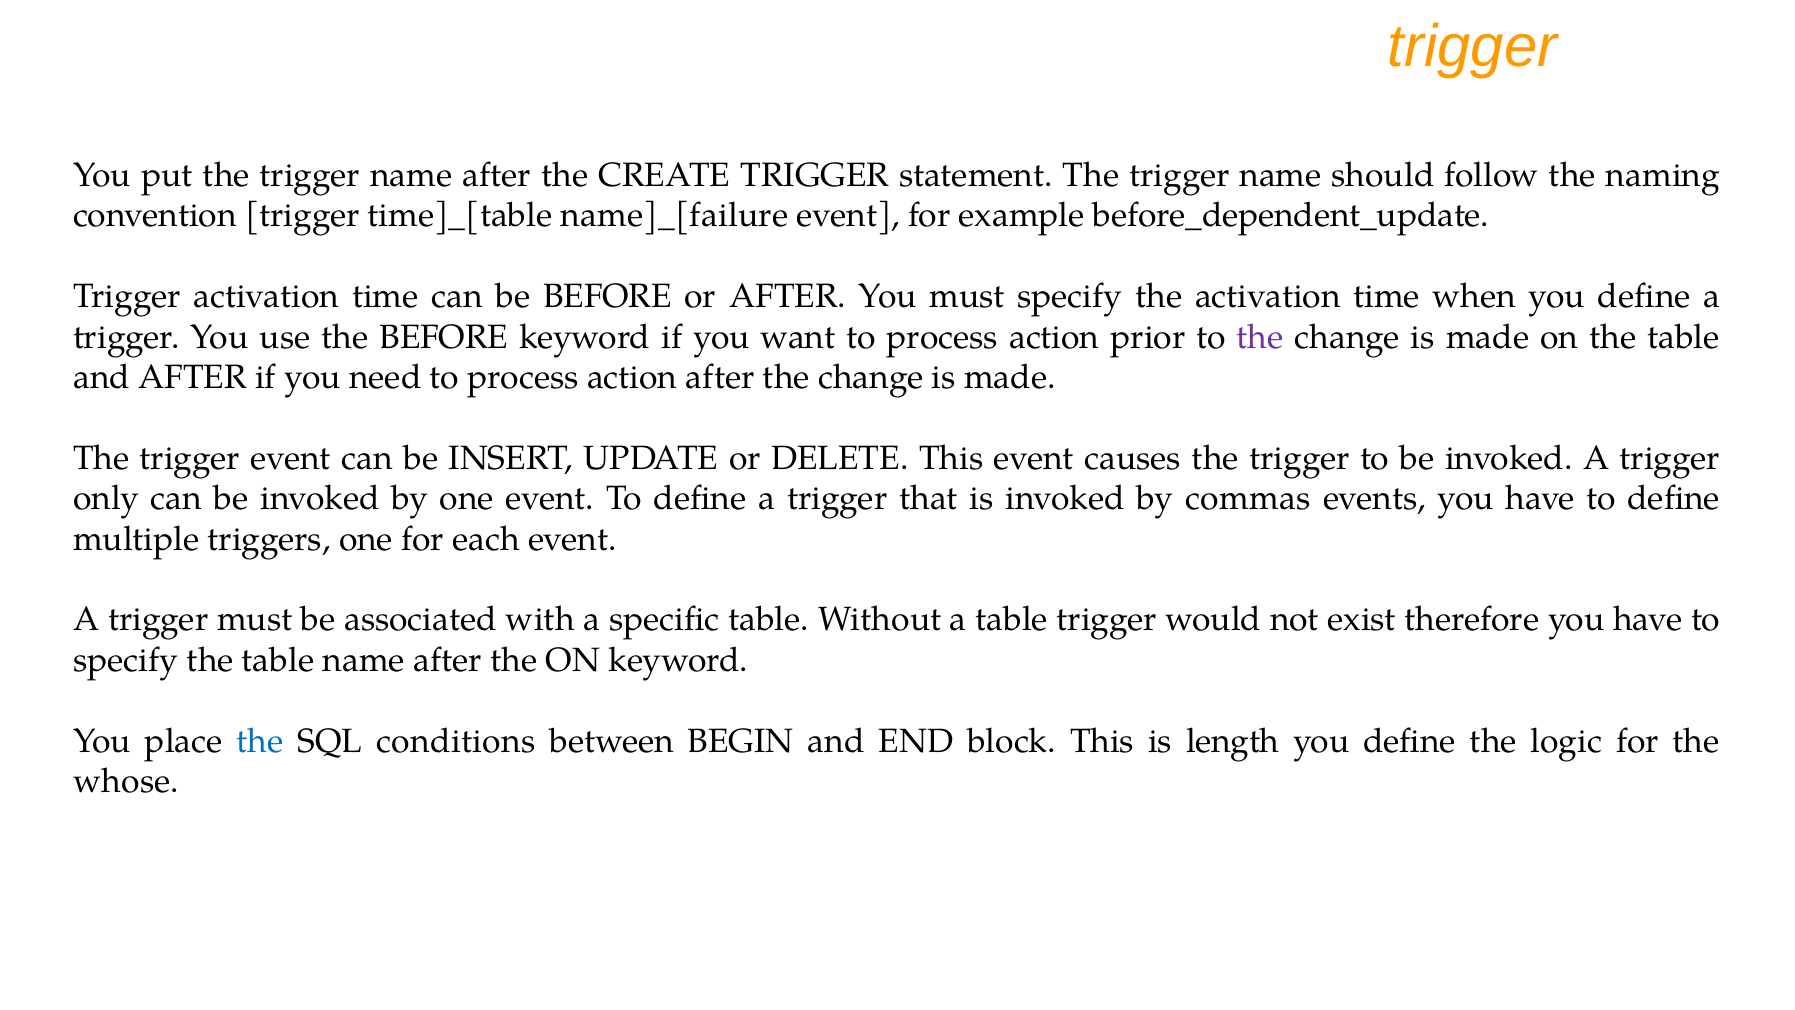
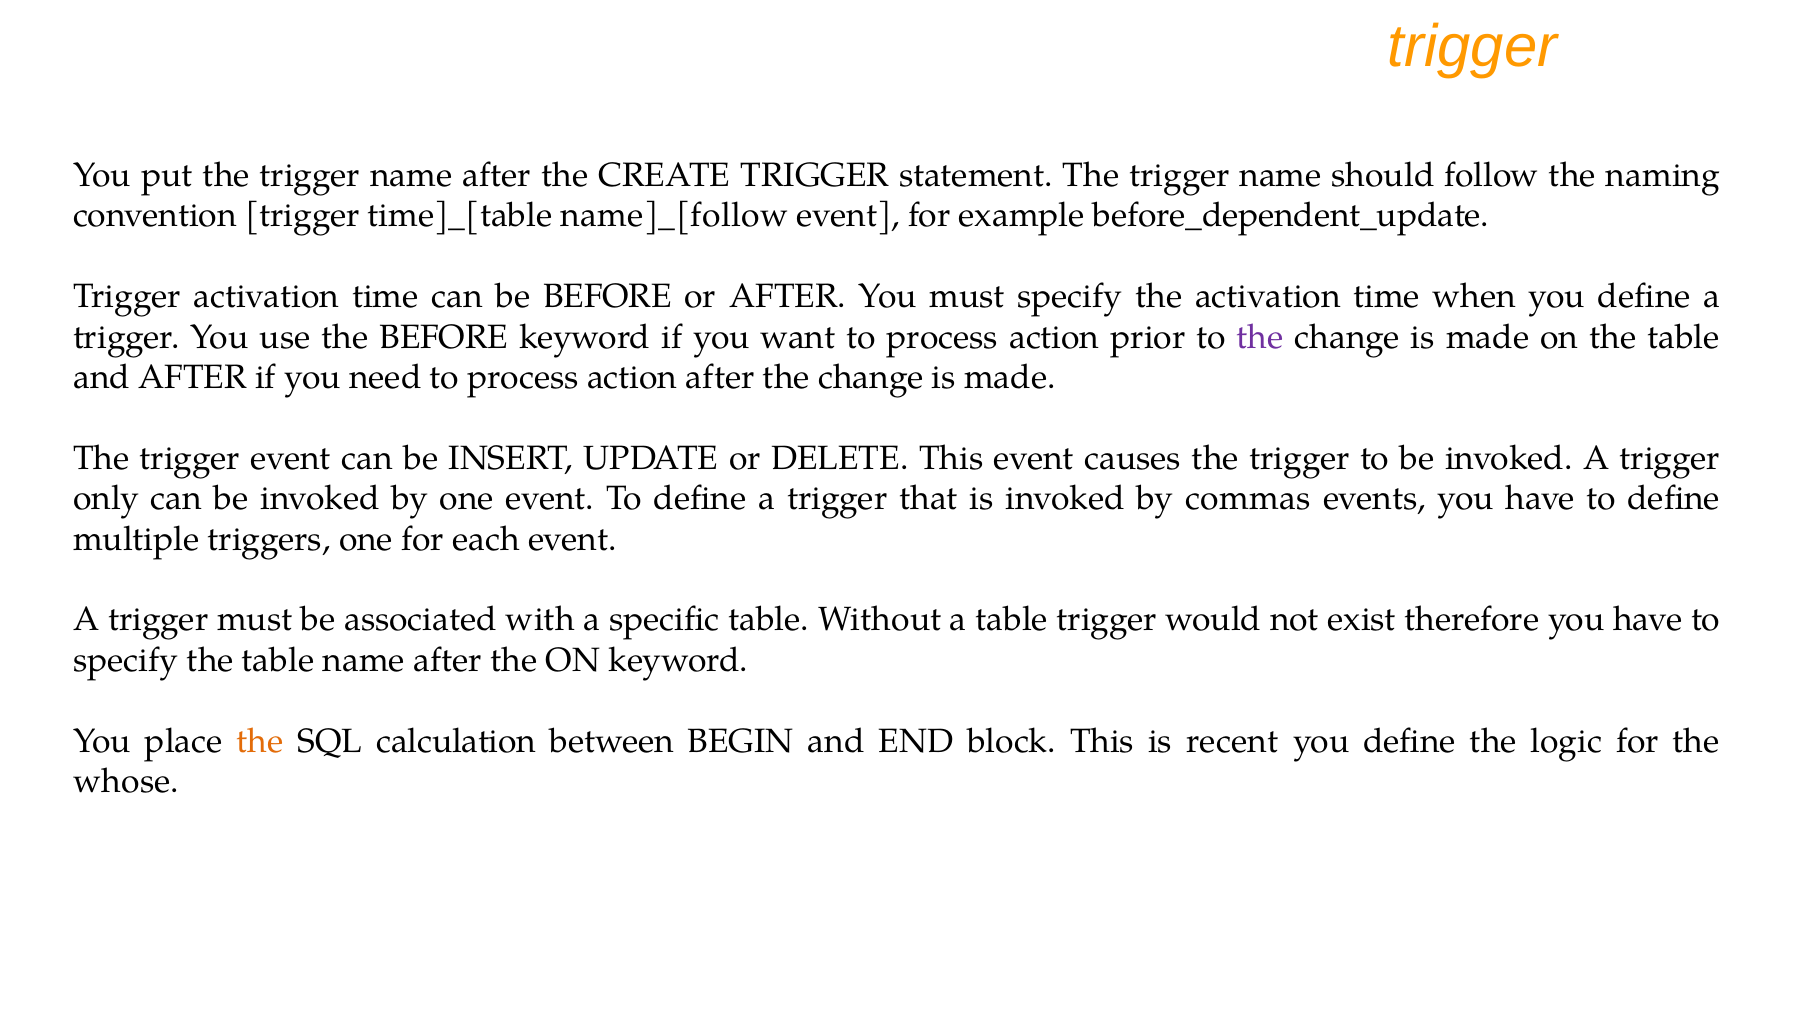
name]_[failure: name]_[failure -> name]_[follow
the at (260, 741) colour: blue -> orange
conditions: conditions -> calculation
length: length -> recent
